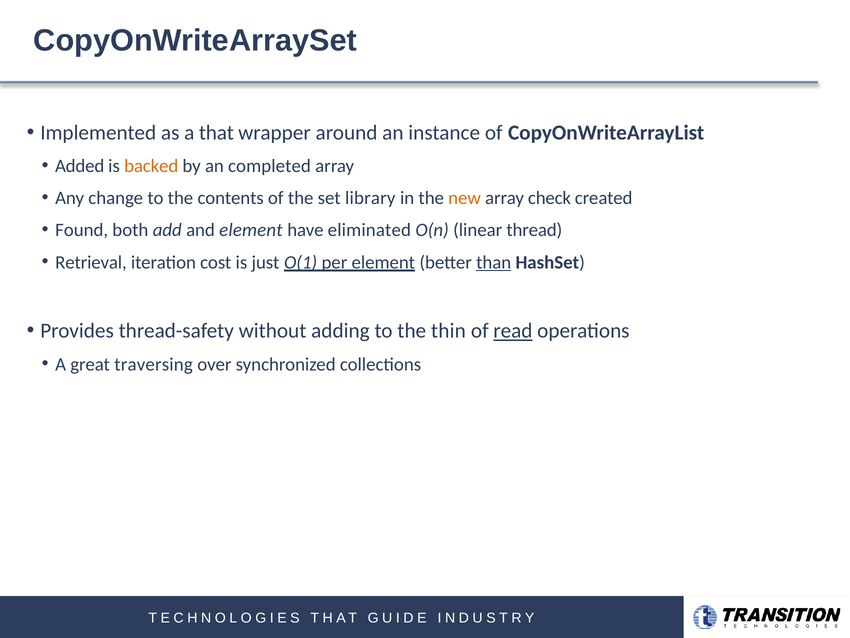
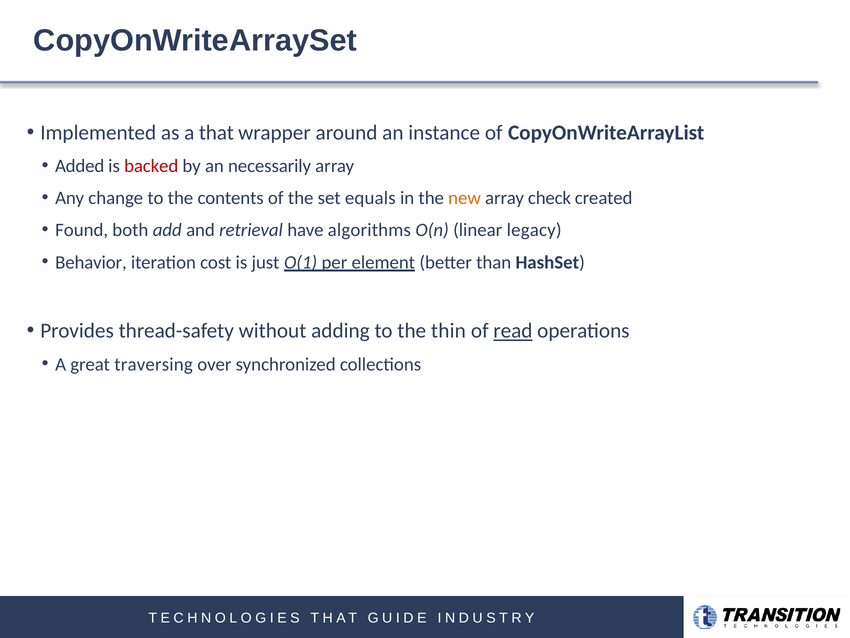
backed colour: orange -> red
completed: completed -> necessarily
library: library -> equals
and element: element -> retrieval
eliminated: eliminated -> algorithms
thread: thread -> legacy
Retrieval: Retrieval -> Behavior
than underline: present -> none
